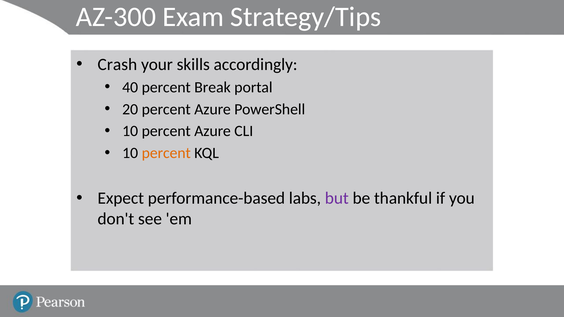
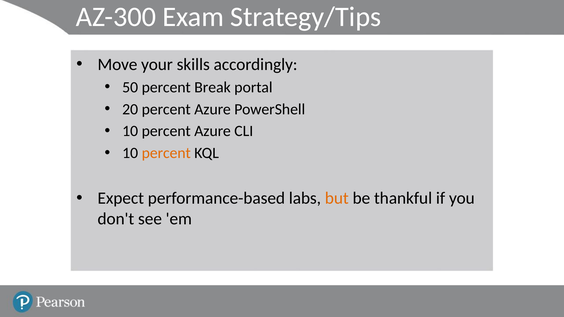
Crash: Crash -> Move
40: 40 -> 50
but colour: purple -> orange
